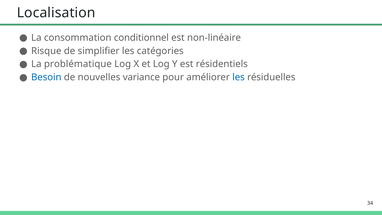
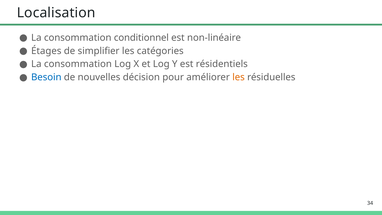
Risque: Risque -> Étages
problématique at (78, 64): problématique -> consommation
variance: variance -> décision
les at (239, 77) colour: blue -> orange
